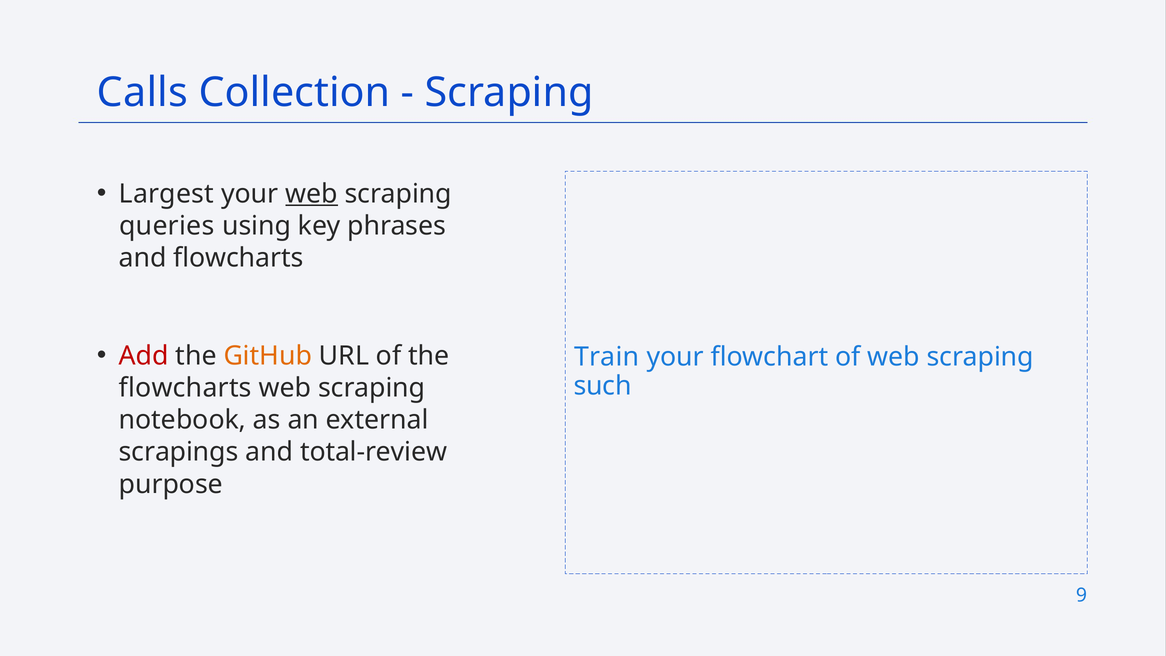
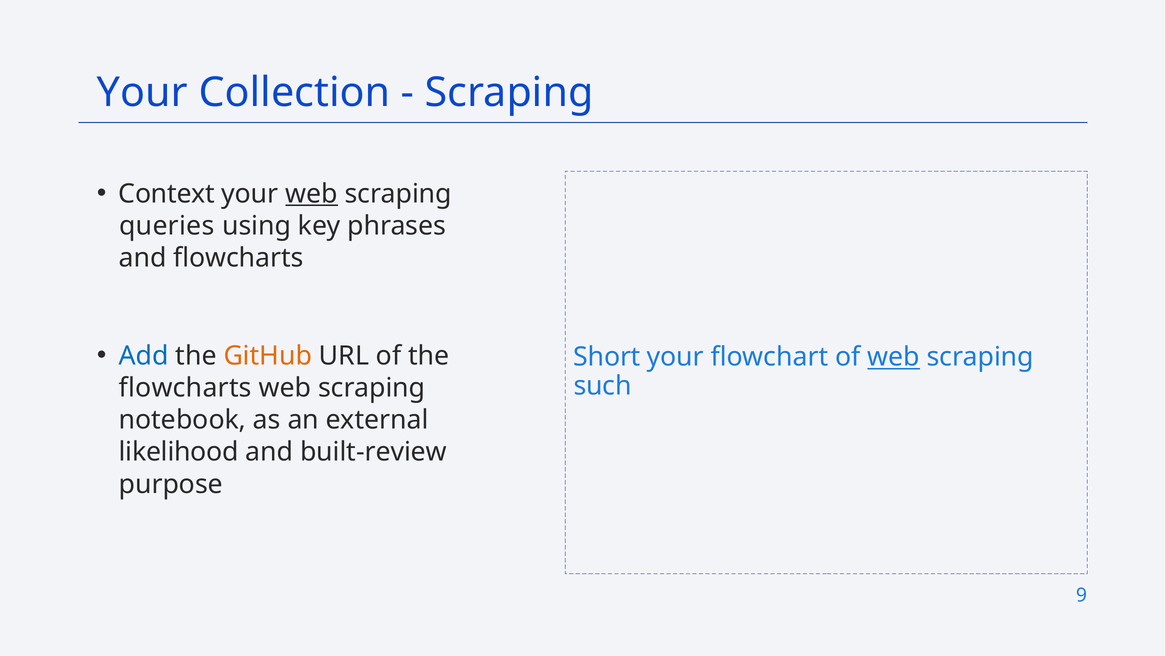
Calls at (142, 92): Calls -> Your
Largest: Largest -> Context
Add colour: red -> blue
Train: Train -> Short
web at (894, 357) underline: none -> present
scrapings: scrapings -> likelihood
total-review: total-review -> built-review
